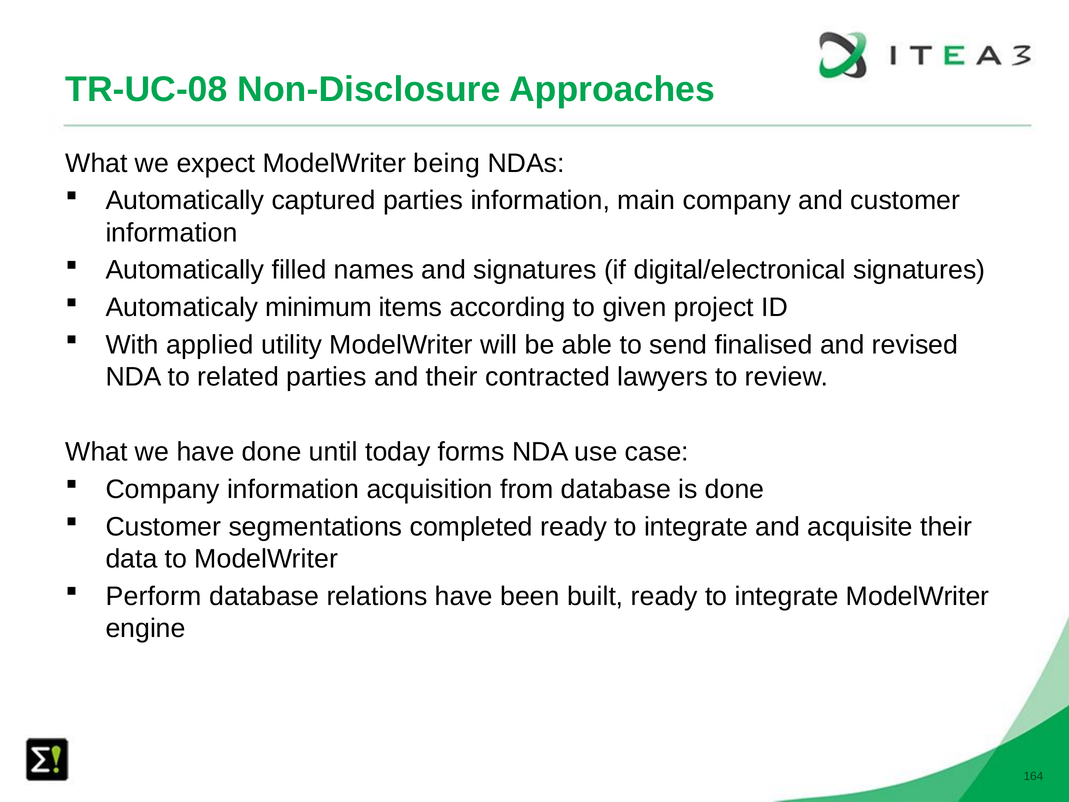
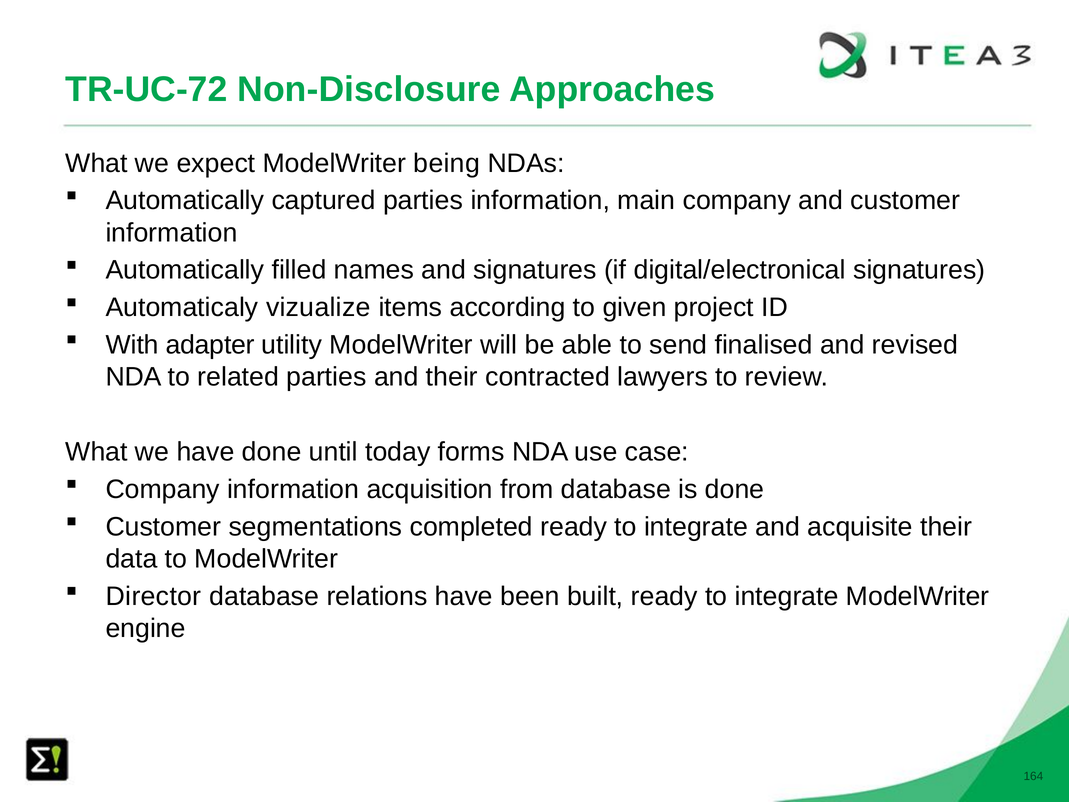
TR-UC-08: TR-UC-08 -> TR-UC-72
minimum: minimum -> vizualize
applied: applied -> adapter
Perform: Perform -> Director
